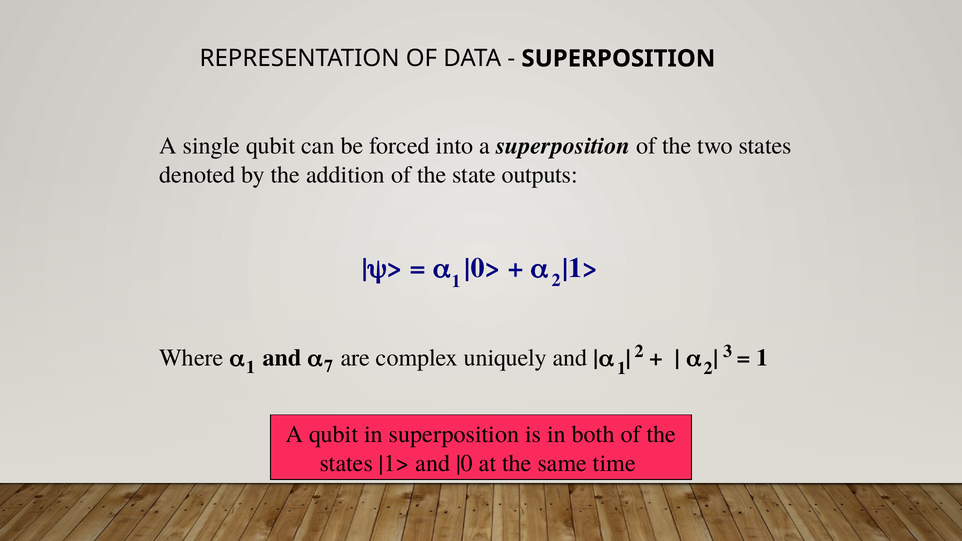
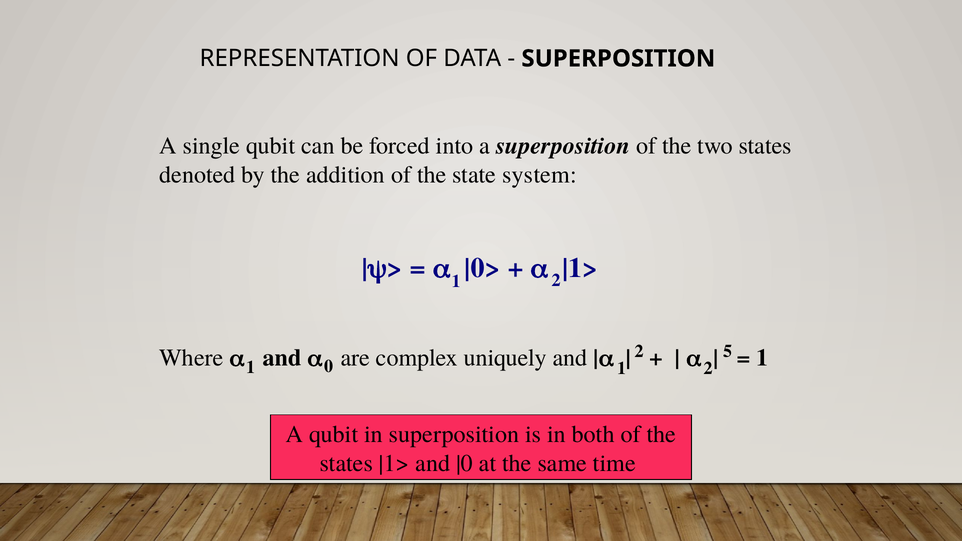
outputs: outputs -> system
3: 3 -> 5
7: 7 -> 0
